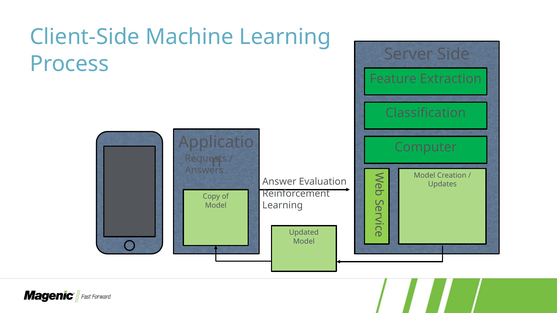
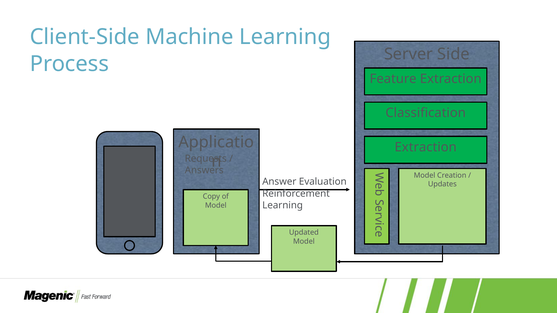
Computer at (426, 147): Computer -> Extraction
